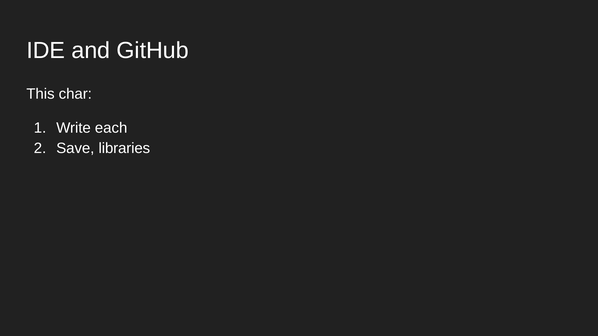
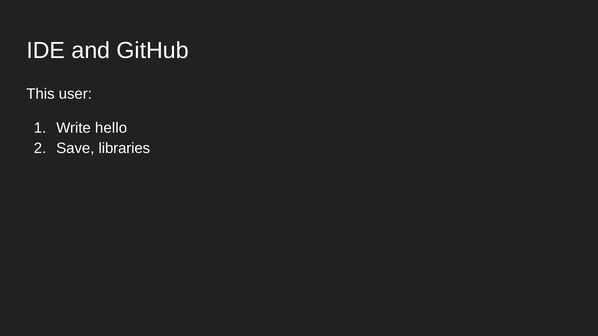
char: char -> user
each: each -> hello
